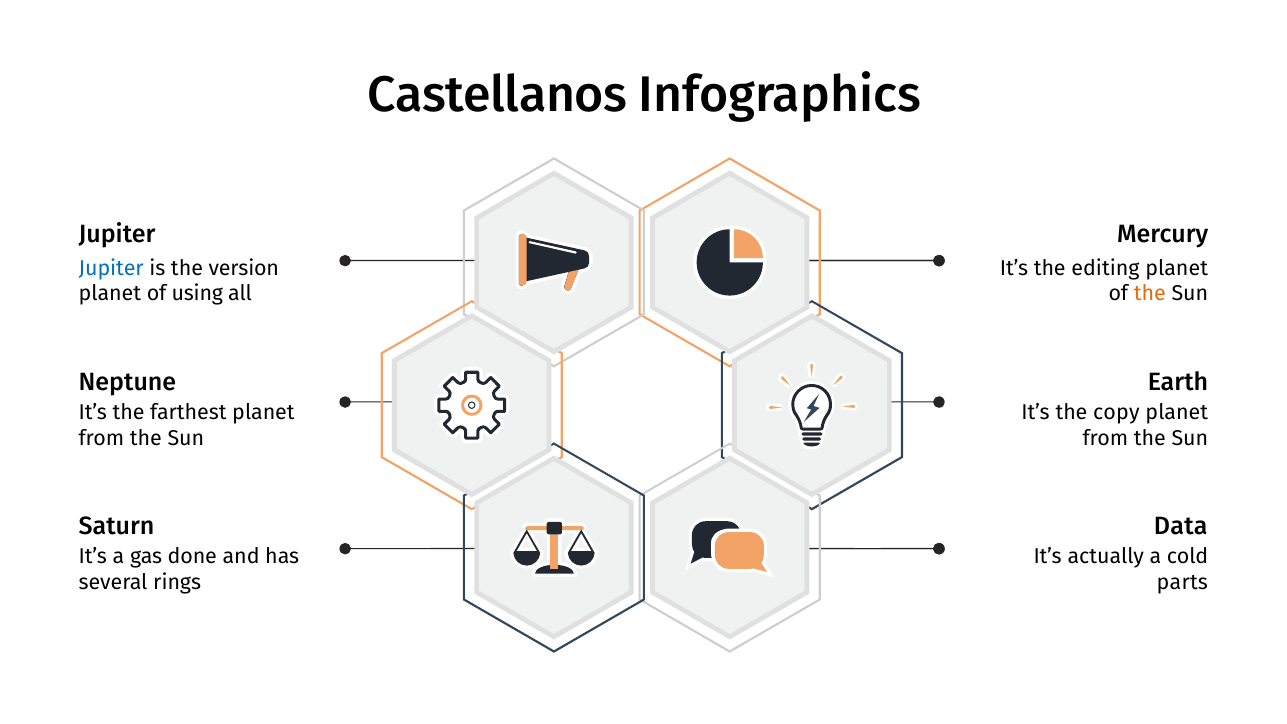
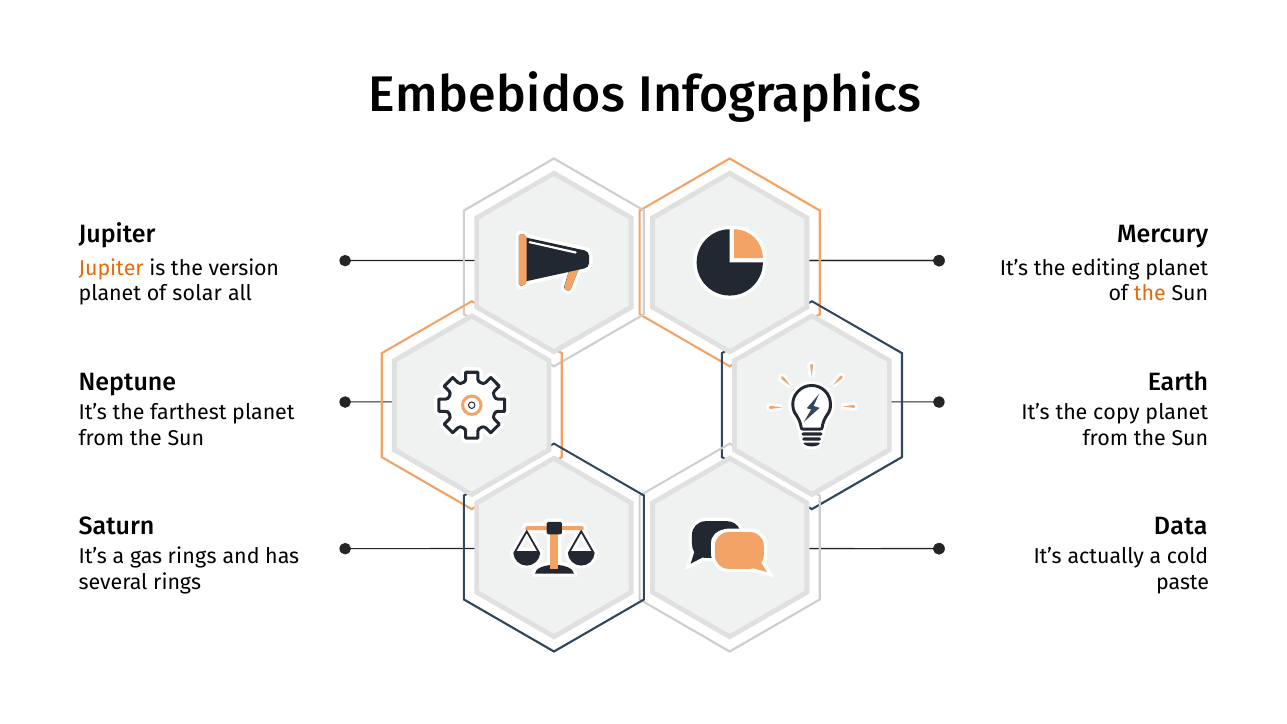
Castellanos: Castellanos -> Embebidos
Jupiter at (111, 268) colour: blue -> orange
using: using -> solar
gas done: done -> rings
parts: parts -> paste
